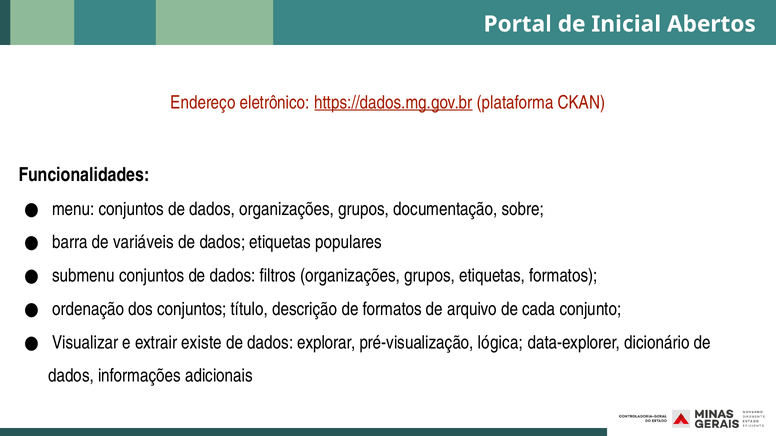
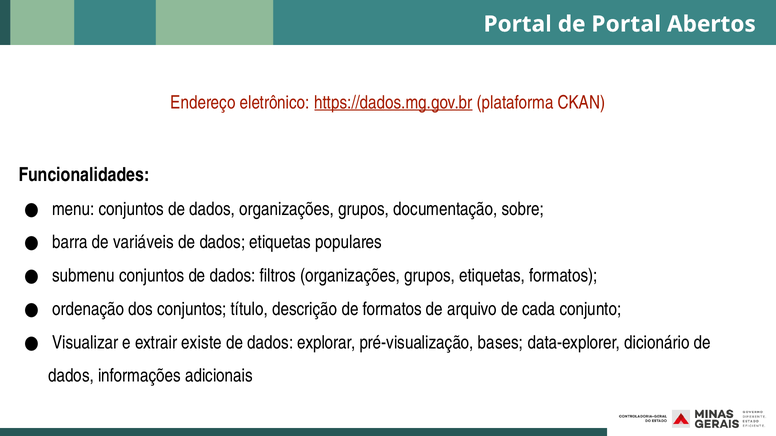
de Inicial: Inicial -> Portal
lógica: lógica -> bases
